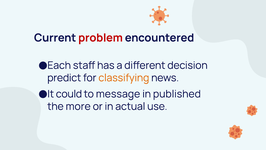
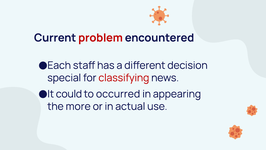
predict: predict -> special
classifying colour: orange -> red
message: message -> occurred
published: published -> appearing
